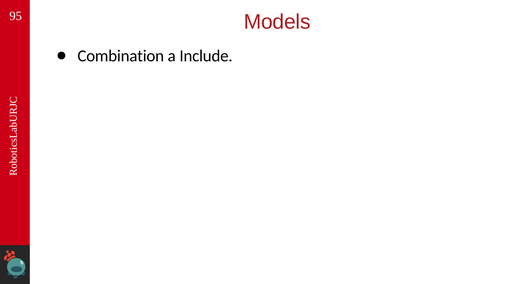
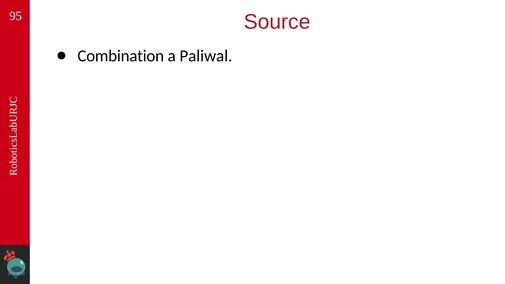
Models: Models -> Source
Include: Include -> Paliwal
